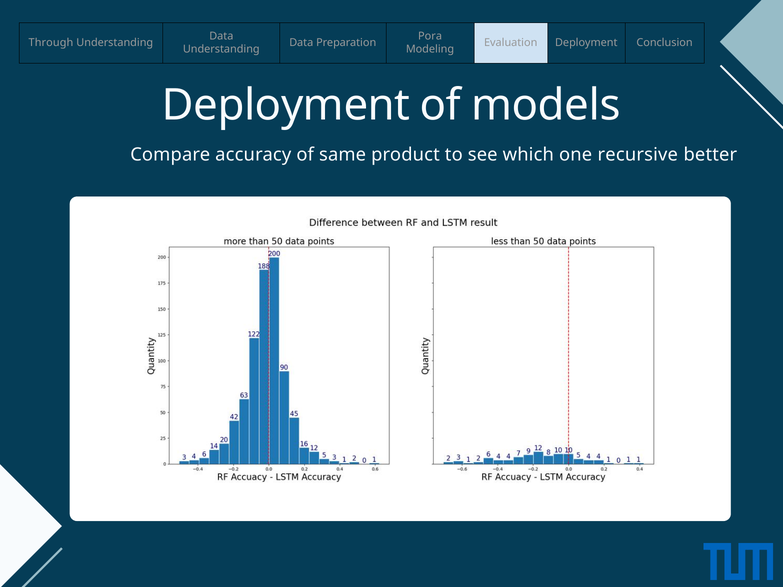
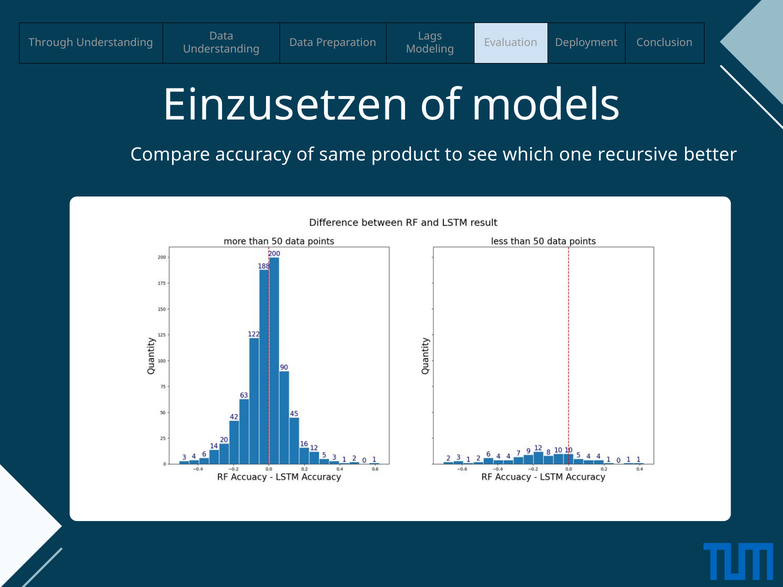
Pora: Pora -> Lags
Deployment at (286, 105): Deployment -> Einzusetzen
